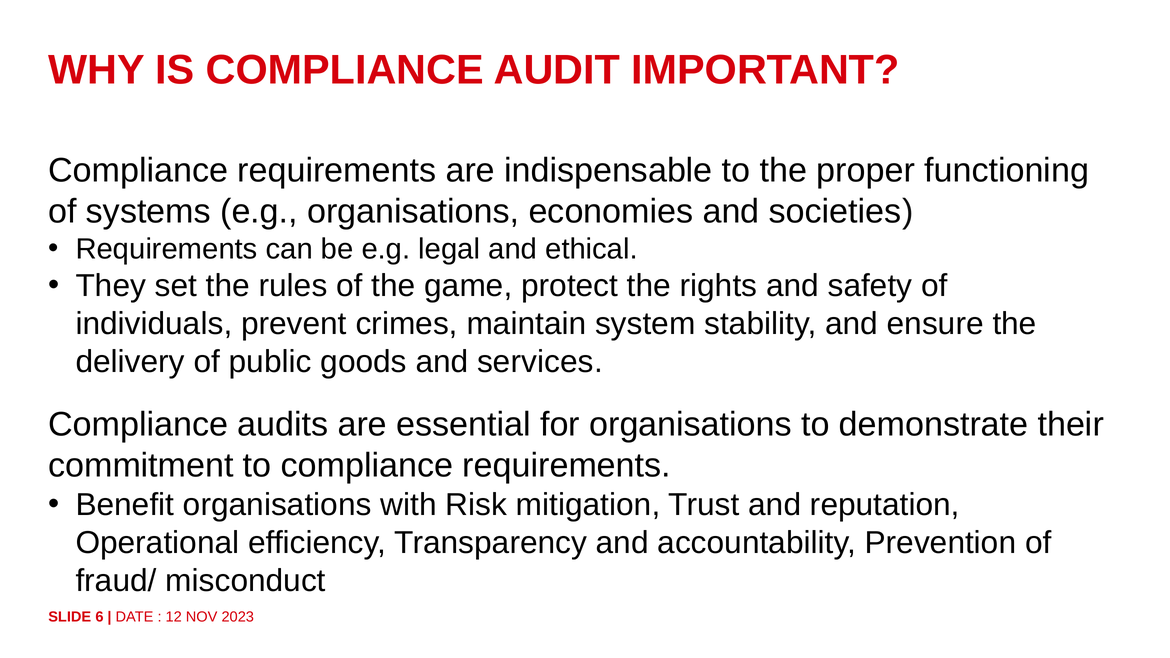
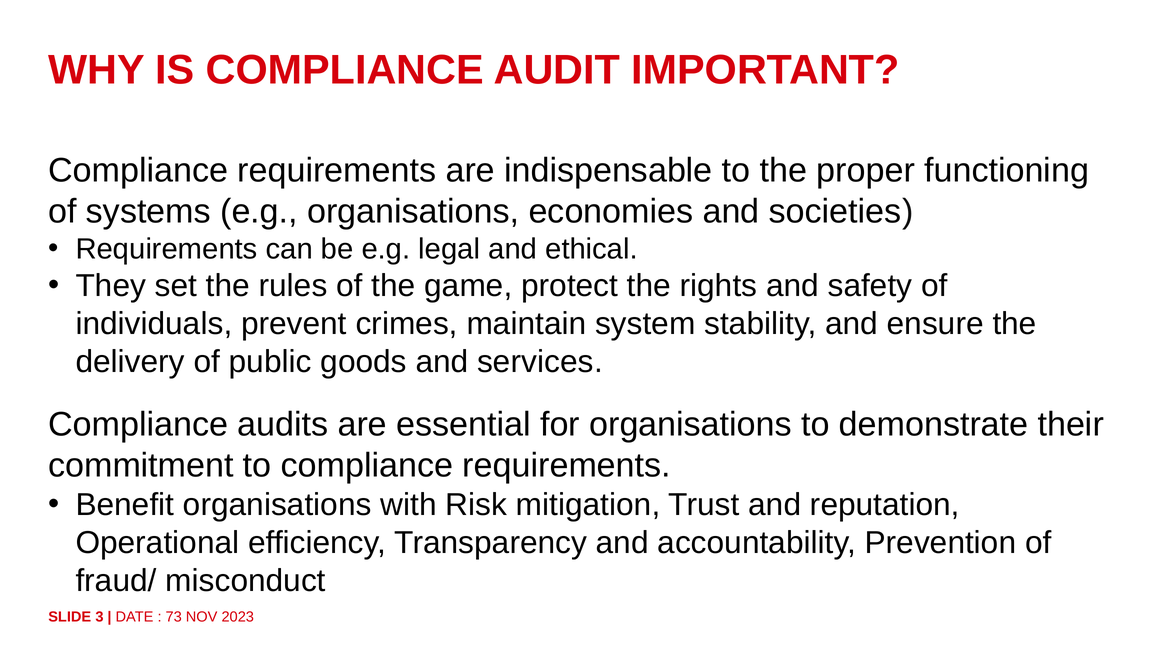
6: 6 -> 3
12: 12 -> 73
